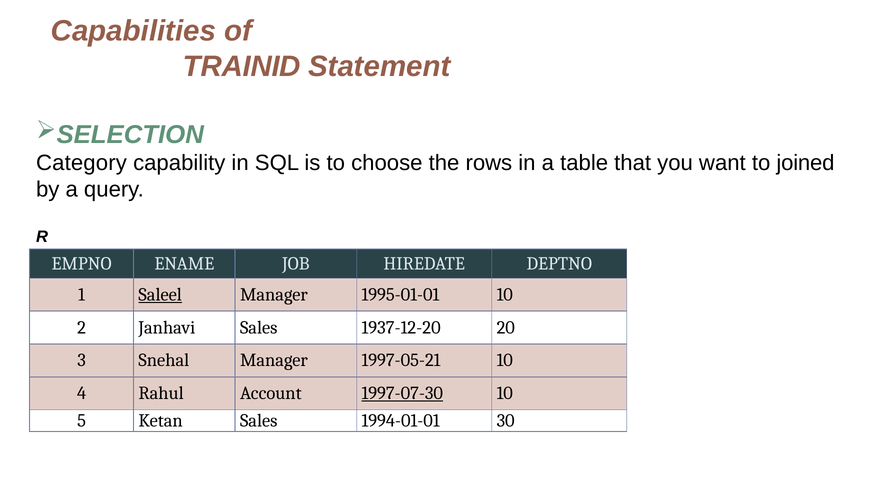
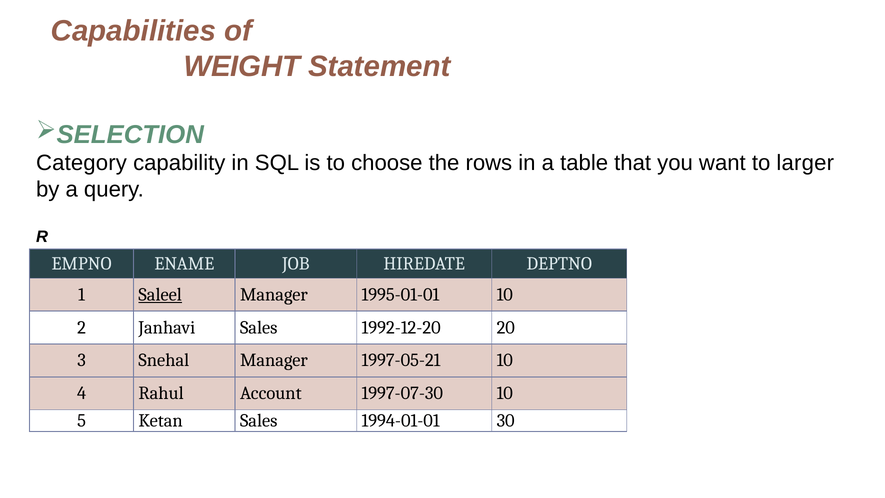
TRAINID: TRAINID -> WEIGHT
joined: joined -> larger
1937-12-20: 1937-12-20 -> 1992-12-20
1997-07-30 underline: present -> none
